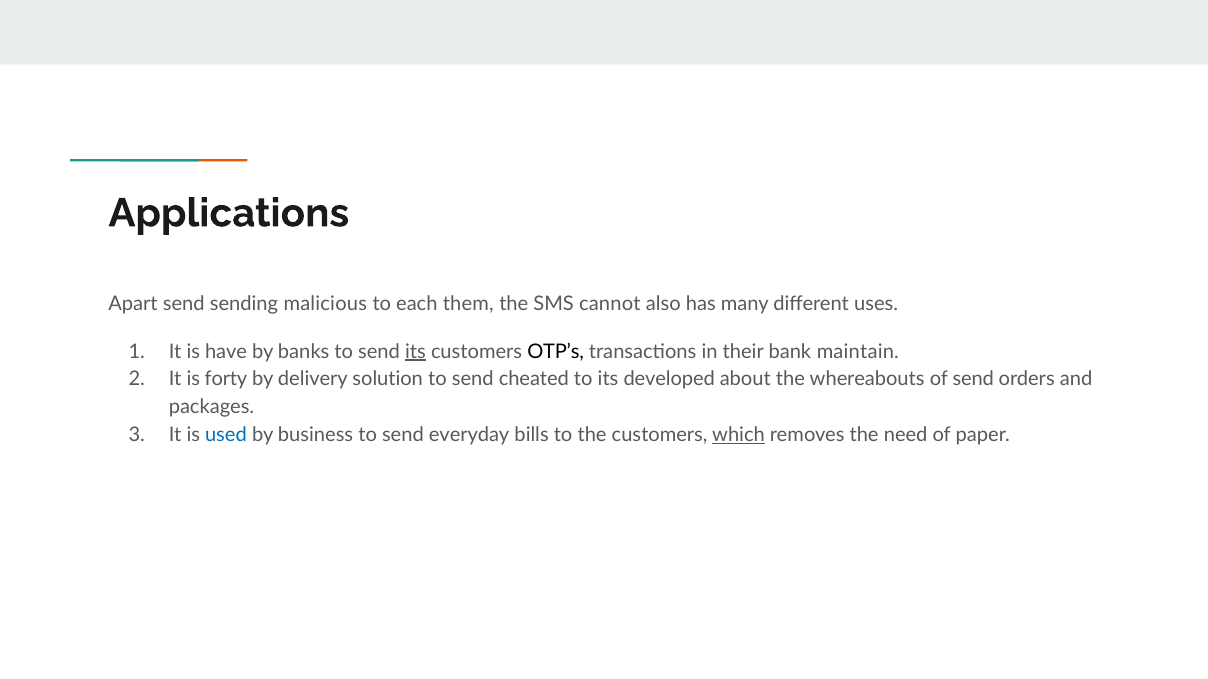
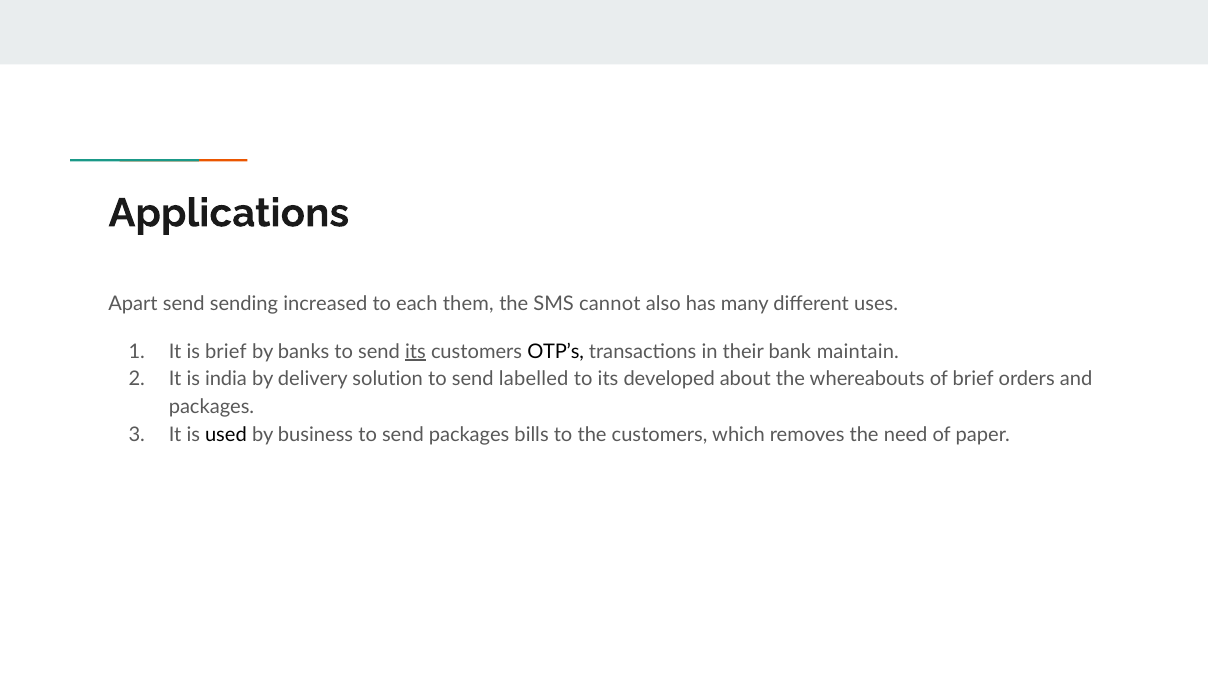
malicious: malicious -> increased
is have: have -> brief
forty: forty -> india
cheated: cheated -> labelled
of send: send -> brief
used colour: blue -> black
send everyday: everyday -> packages
which underline: present -> none
